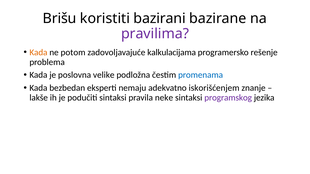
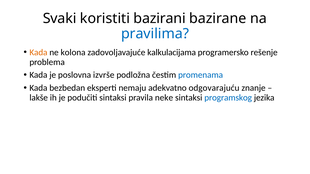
Brišu: Brišu -> Svaki
pravilima colour: purple -> blue
potom: potom -> kolona
velike: velike -> izvrše
iskorišćenjem: iskorišćenjem -> odgovarajuću
programskog colour: purple -> blue
